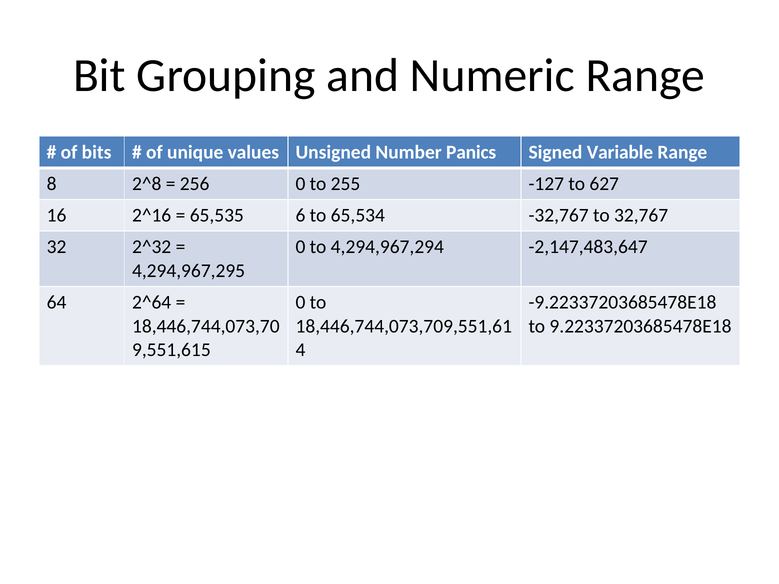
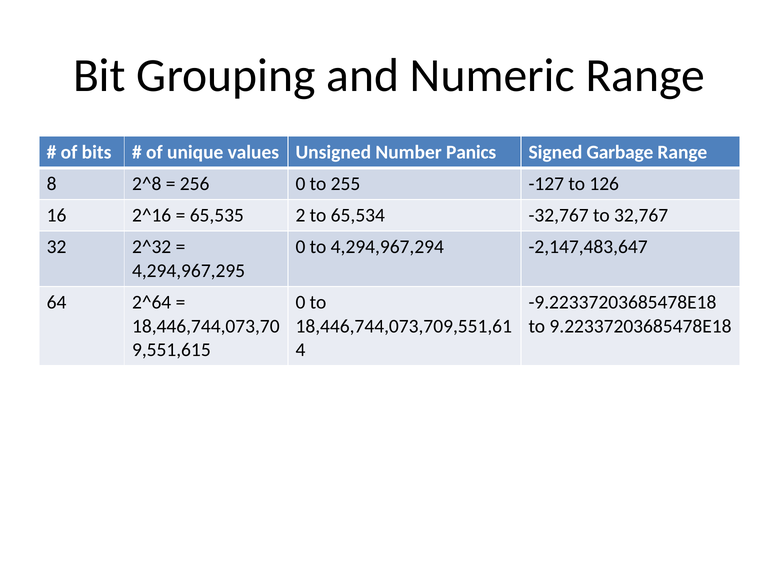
Variable: Variable -> Garbage
627: 627 -> 126
6: 6 -> 2
